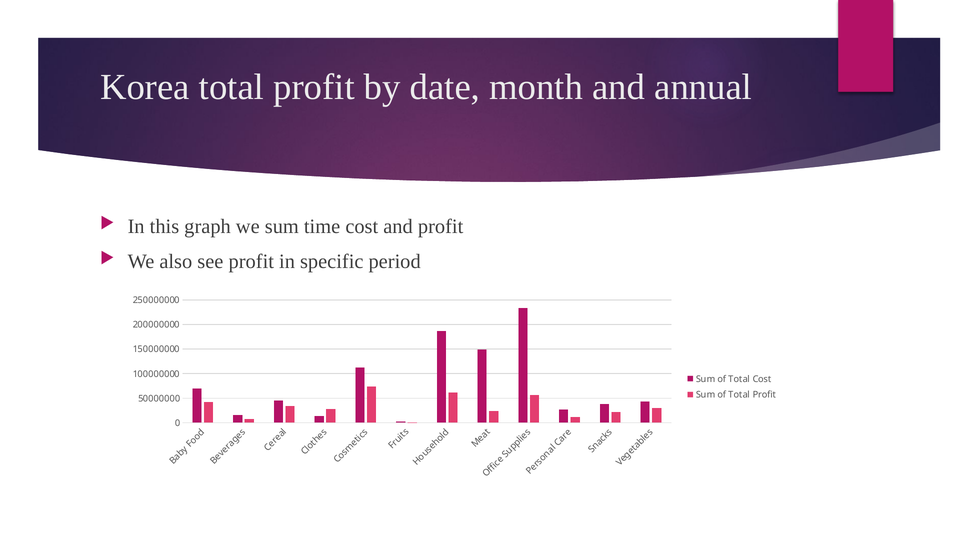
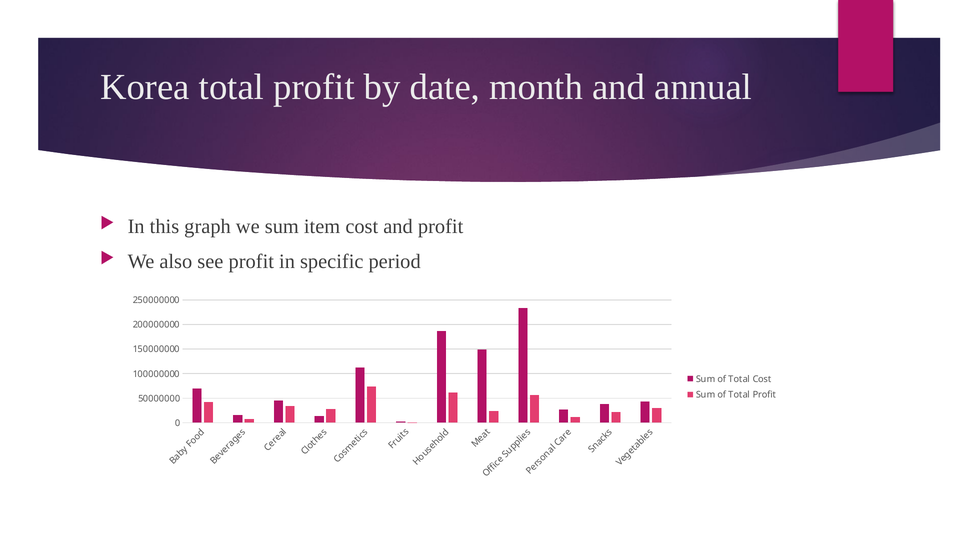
time: time -> item
